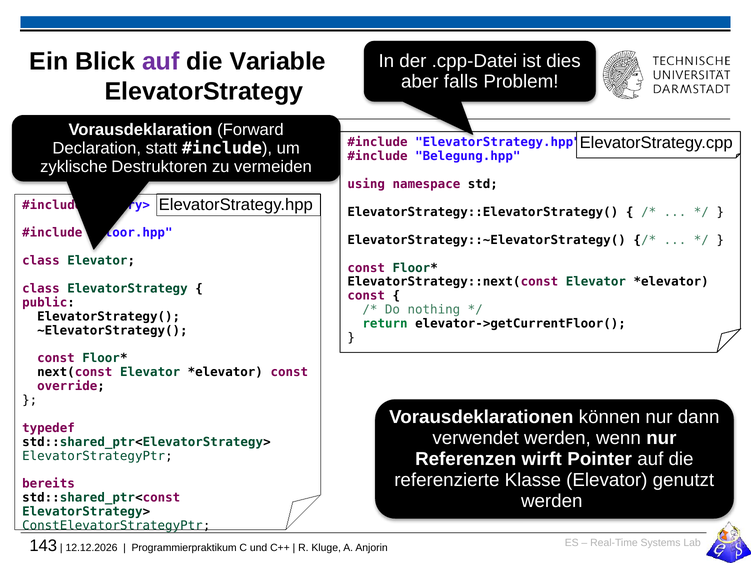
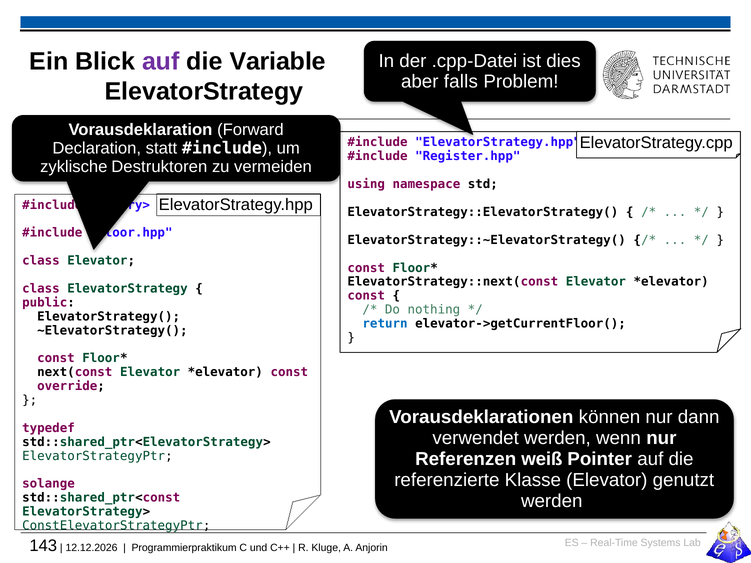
Belegung.hpp: Belegung.hpp -> Register.hpp
return colour: green -> blue
wirft: wirft -> weiß
bereits: bereits -> solange
